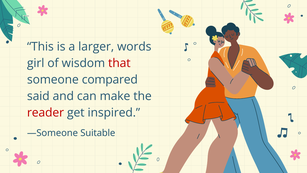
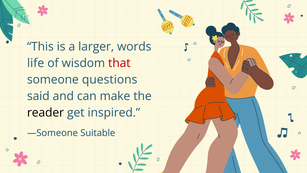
girl: girl -> life
compared: compared -> questions
reader colour: red -> black
